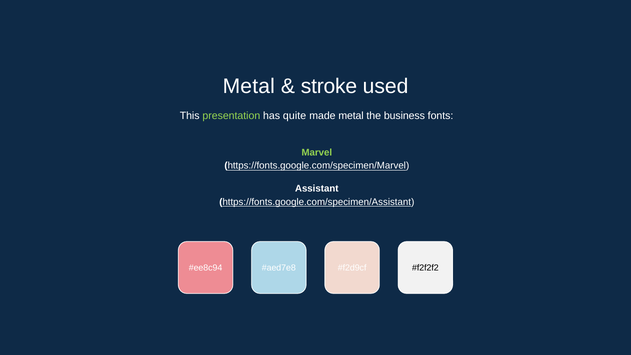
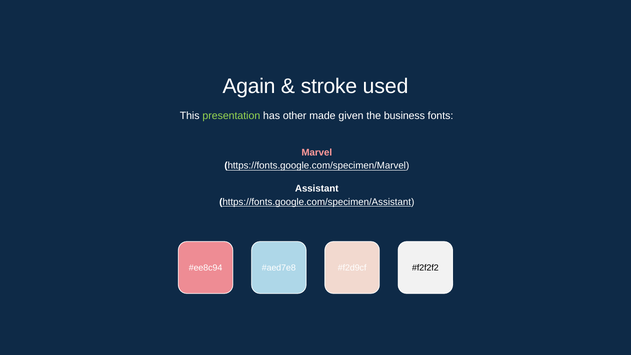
Metal at (249, 86): Metal -> Again
quite: quite -> other
made metal: metal -> given
Marvel colour: light green -> pink
